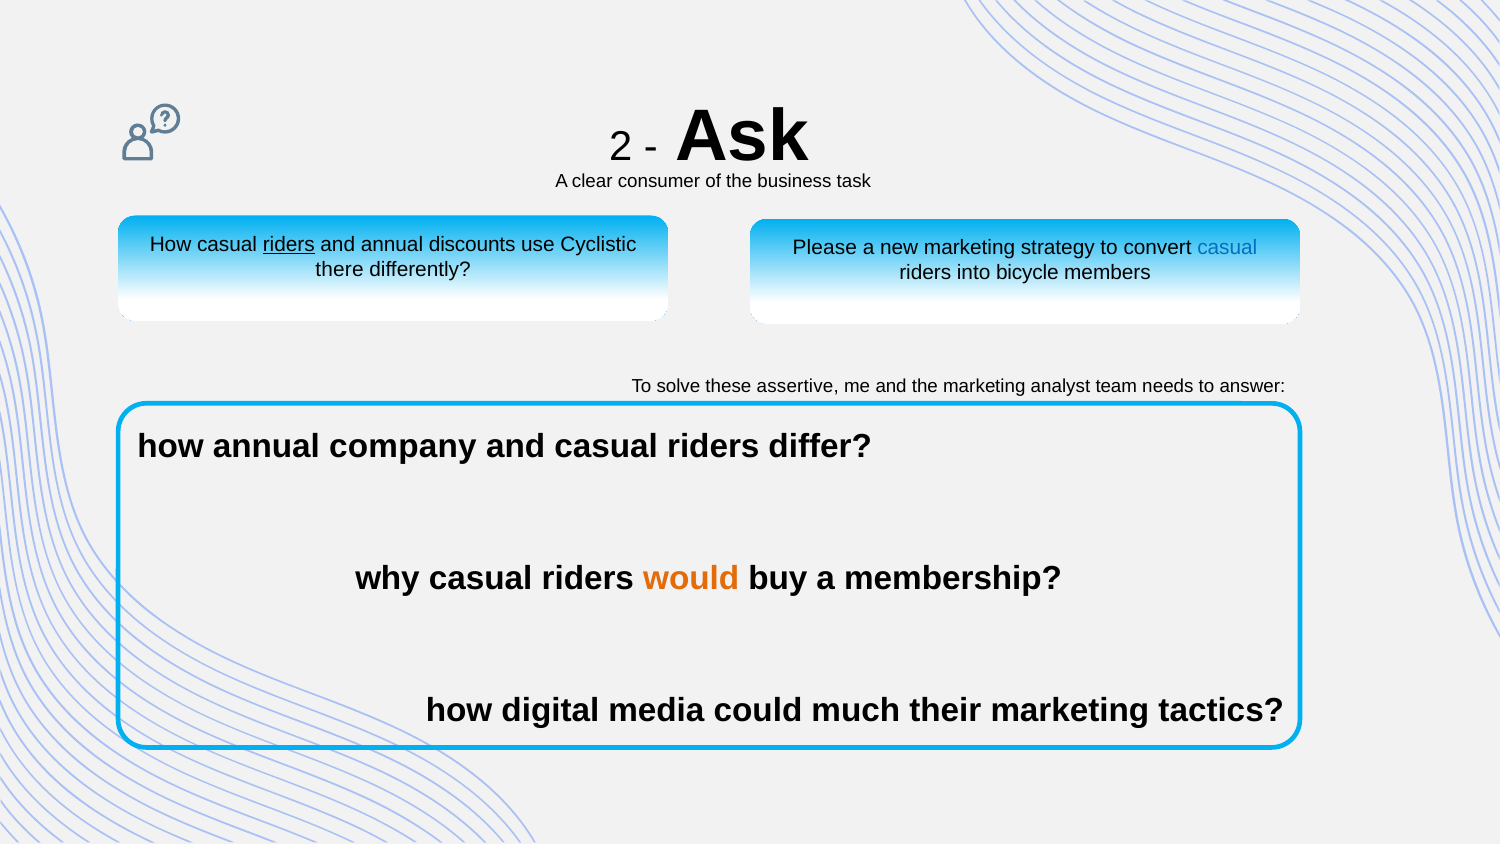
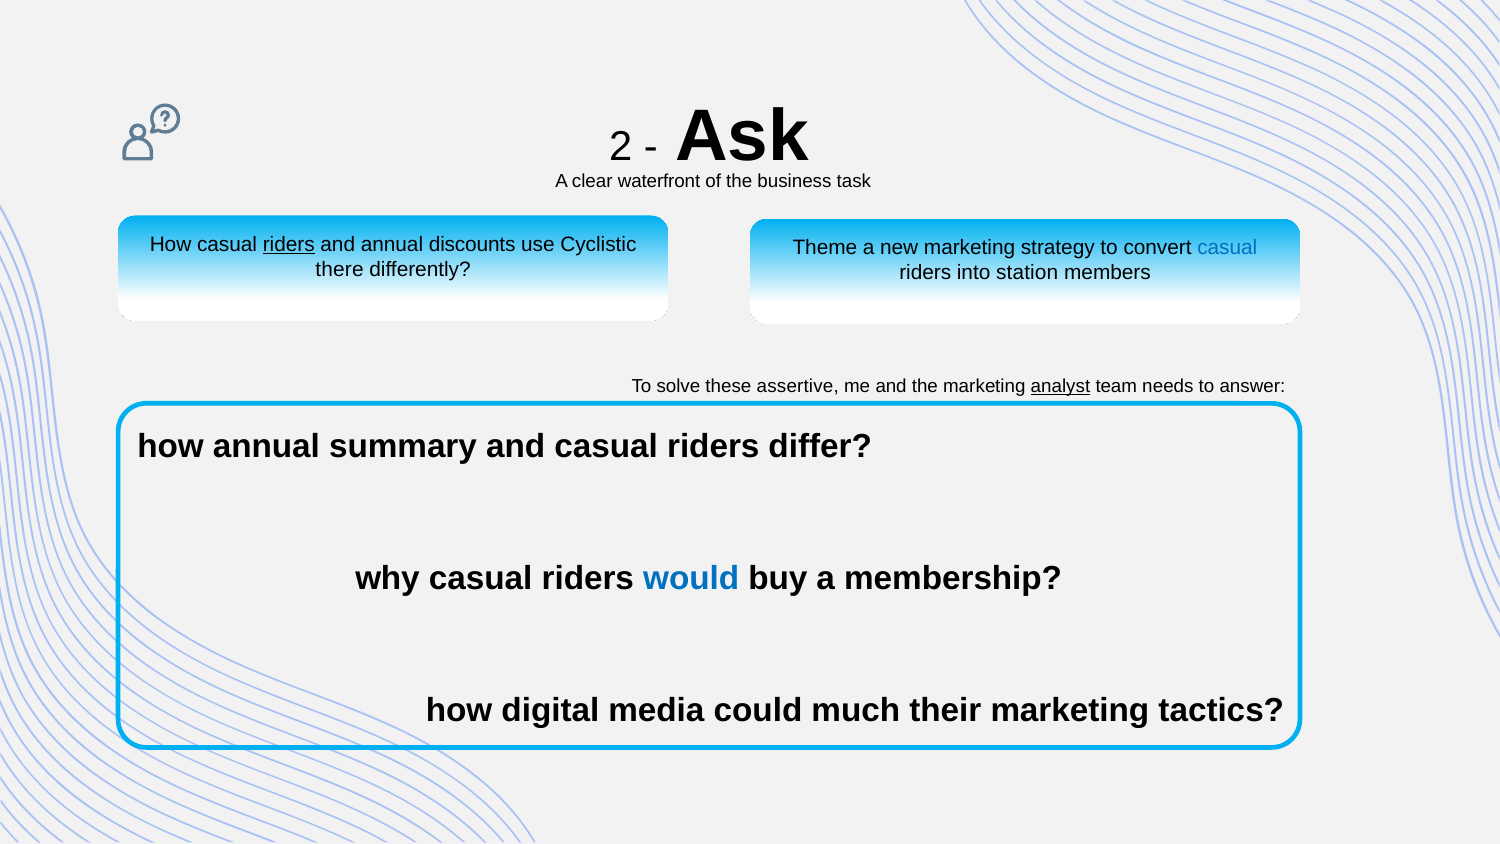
consumer: consumer -> waterfront
Please: Please -> Theme
bicycle: bicycle -> station
analyst underline: none -> present
company: company -> summary
would colour: orange -> blue
